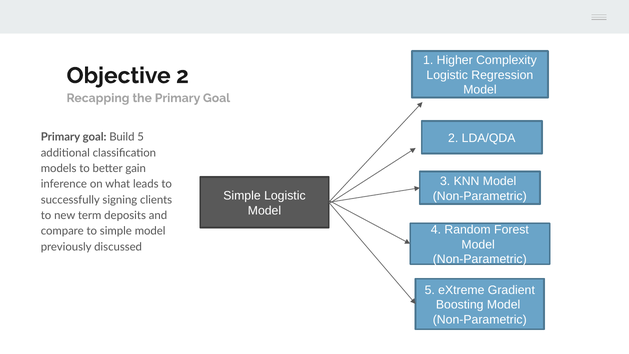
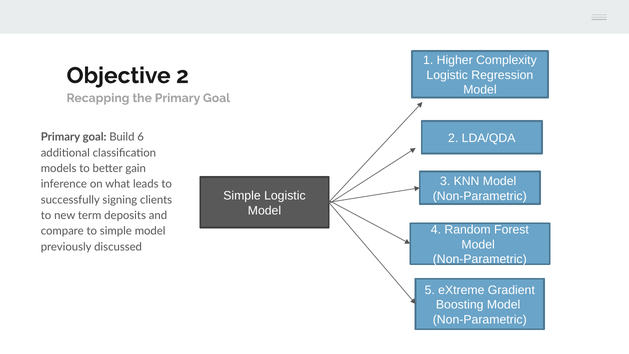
Build 5: 5 -> 6
